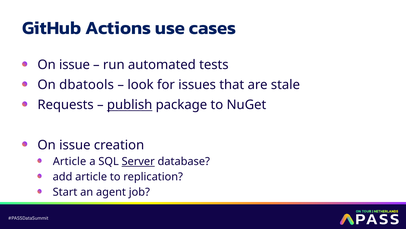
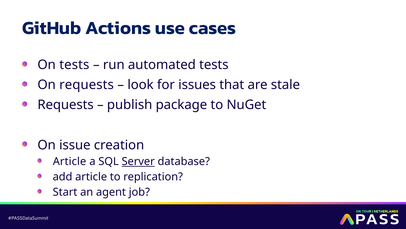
issue at (74, 65): issue -> tests
On dbatools: dbatools -> requests
publish underline: present -> none
